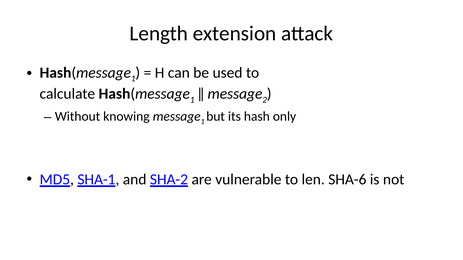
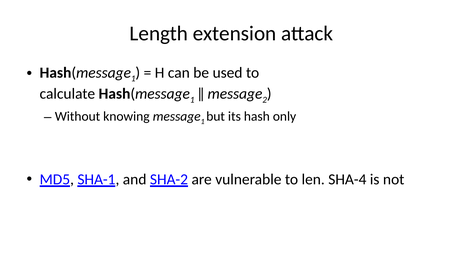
SHA-6: SHA-6 -> SHA-4
